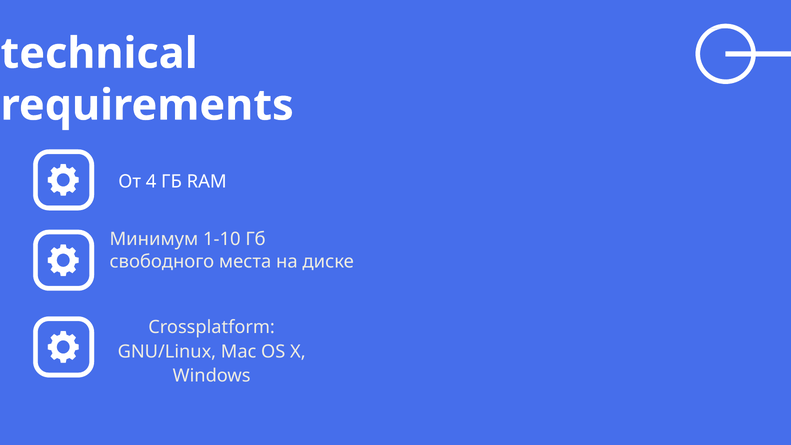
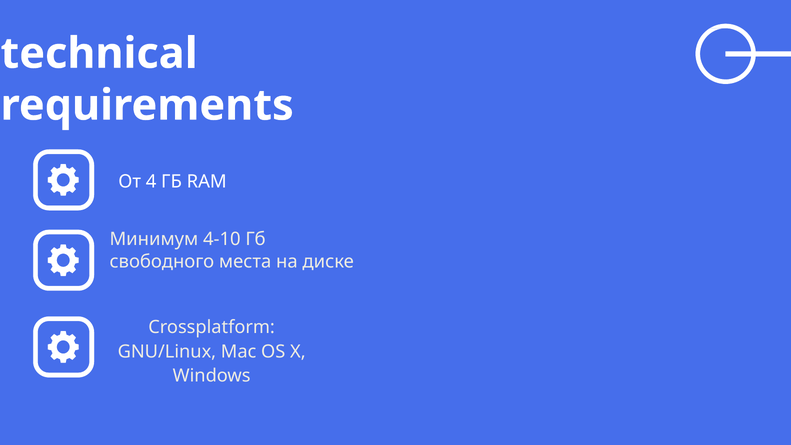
1-10: 1-10 -> 4-10
